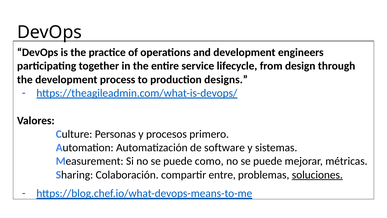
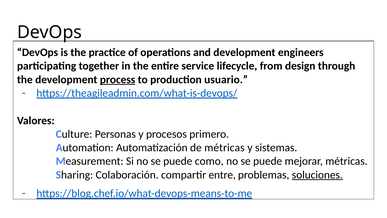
process underline: none -> present
designs: designs -> usuario
de software: software -> métricas
